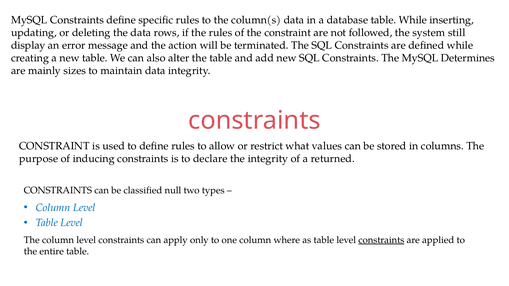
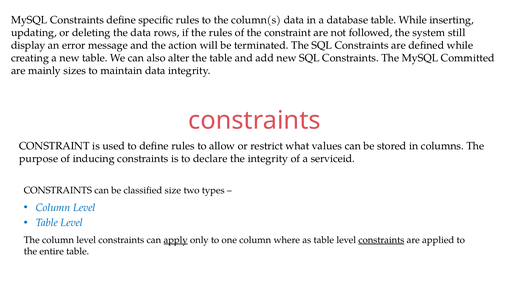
Determines: Determines -> Committed
returned: returned -> serviceid
null: null -> size
apply underline: none -> present
